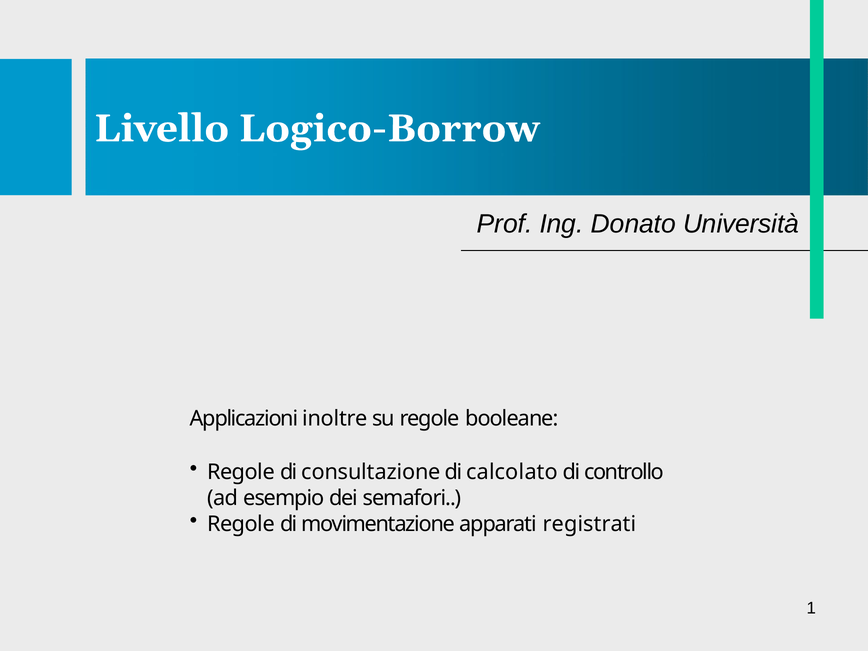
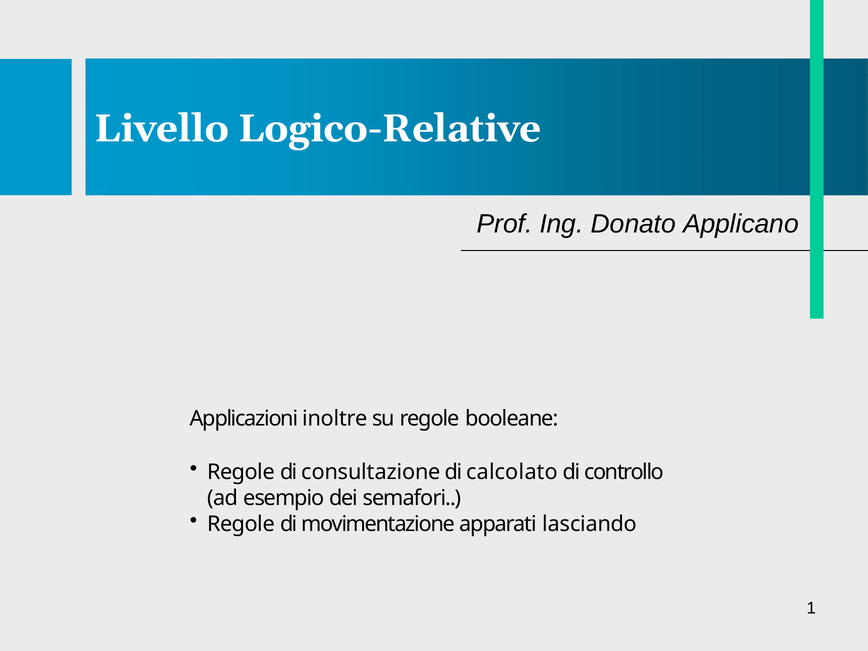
Logico-Borrow: Logico-Borrow -> Logico-Relative
Università: Università -> Applicano
registrati: registrati -> lasciando
